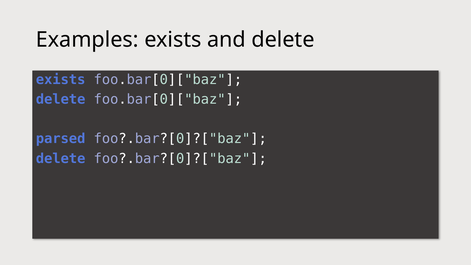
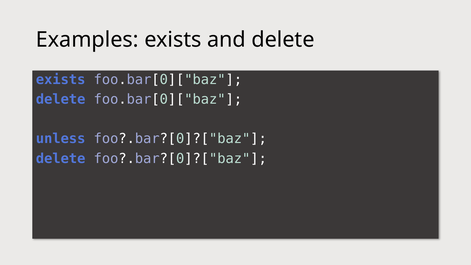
parsed: parsed -> unless
